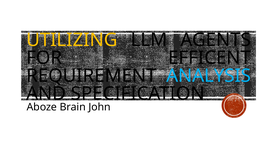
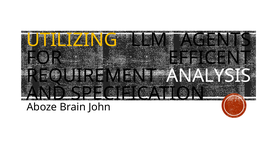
ANALYSIS colour: light blue -> white
